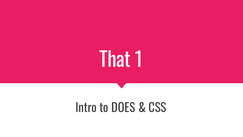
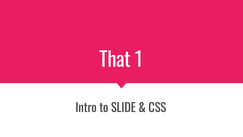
DOES: DOES -> SLIDE
